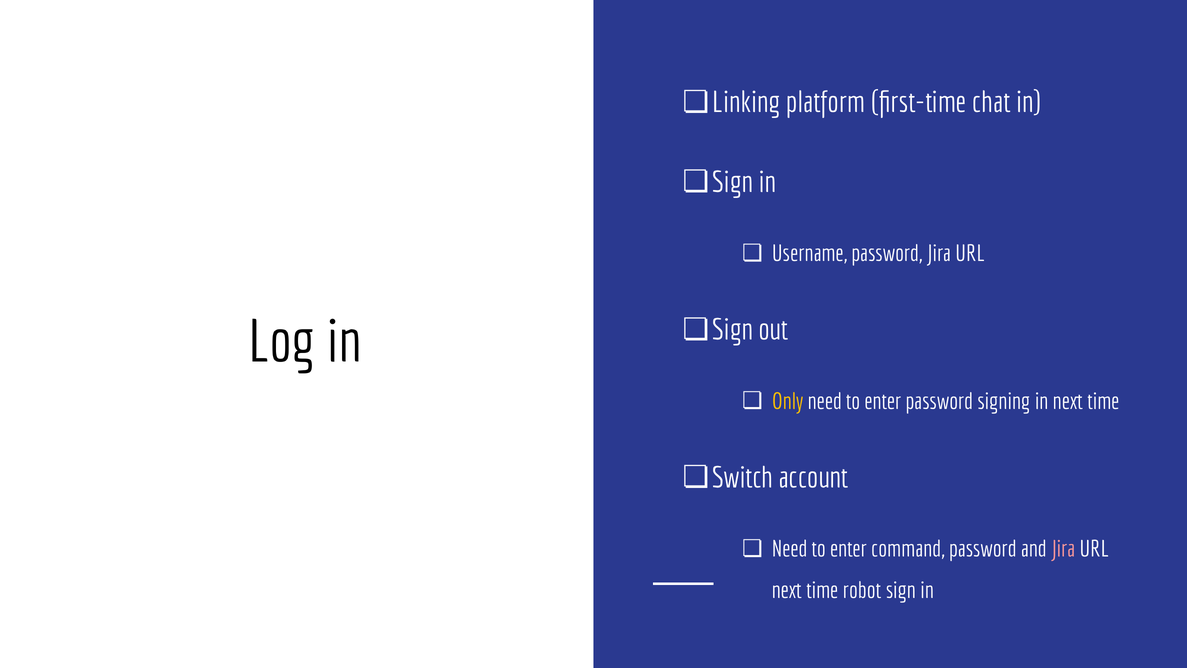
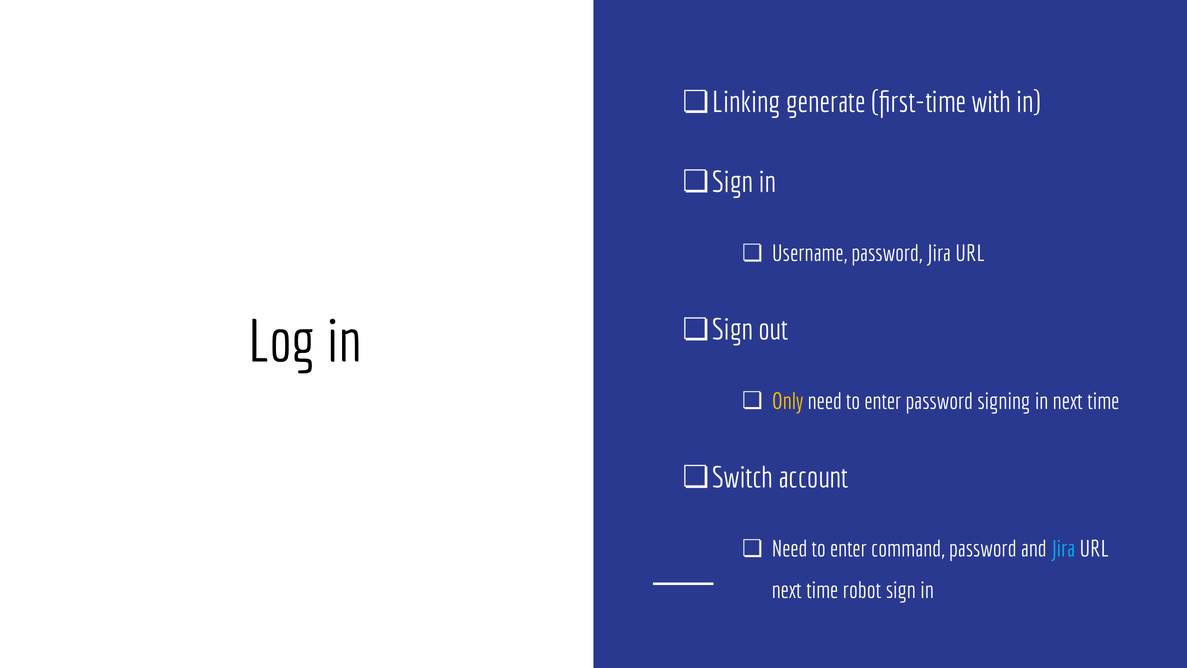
platform: platform -> generate
chat: chat -> with
Jira at (1063, 549) colour: pink -> light blue
